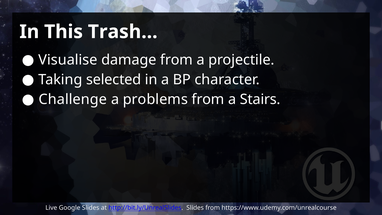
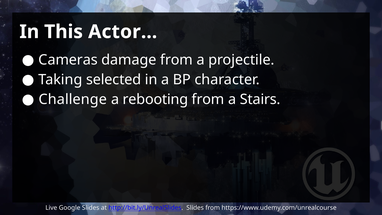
Trash…: Trash… -> Actor…
Visualise: Visualise -> Cameras
problems: problems -> rebooting
